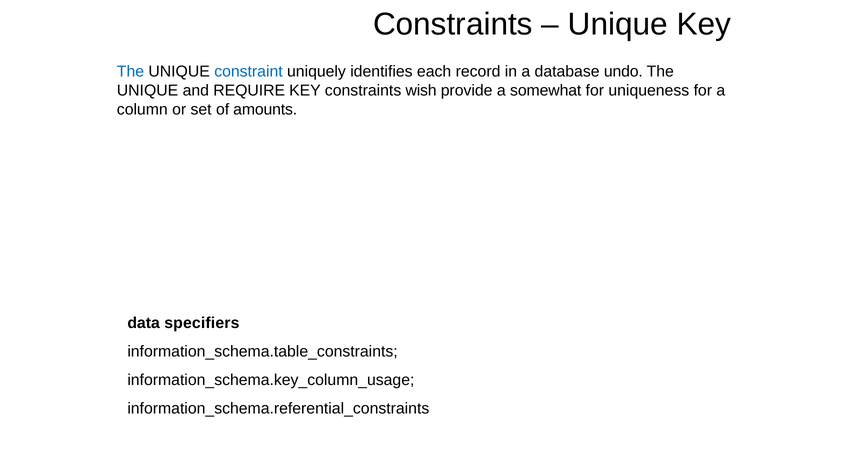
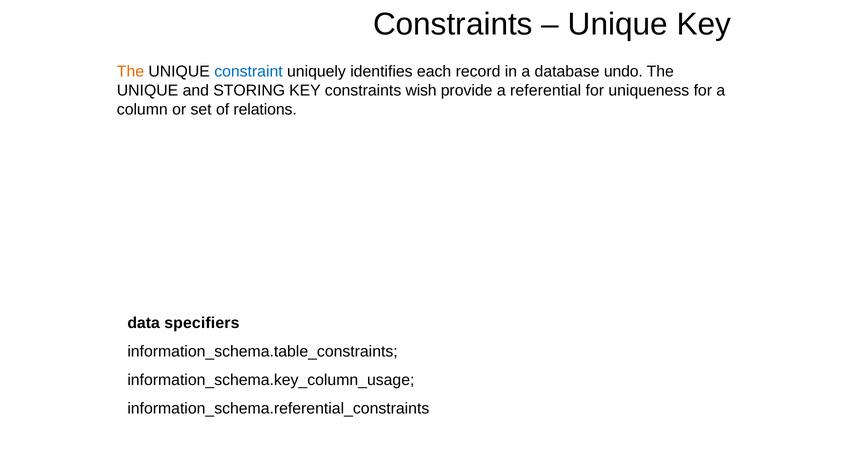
The at (130, 72) colour: blue -> orange
REQUIRE: REQUIRE -> STORING
somewhat: somewhat -> referential
amounts: amounts -> relations
